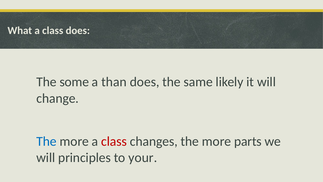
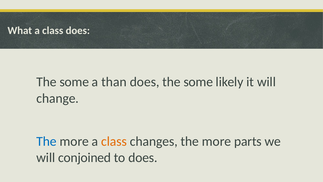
same at (198, 82): same -> some
class at (114, 141) colour: red -> orange
principles: principles -> conjoined
to your: your -> does
